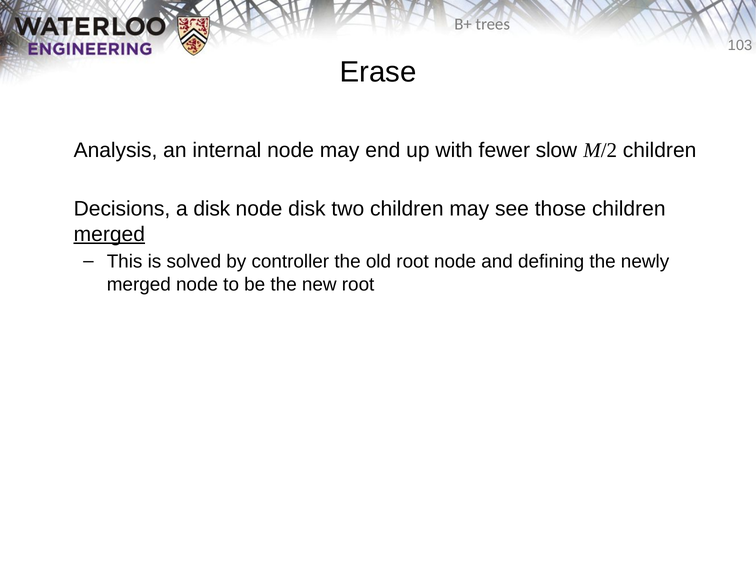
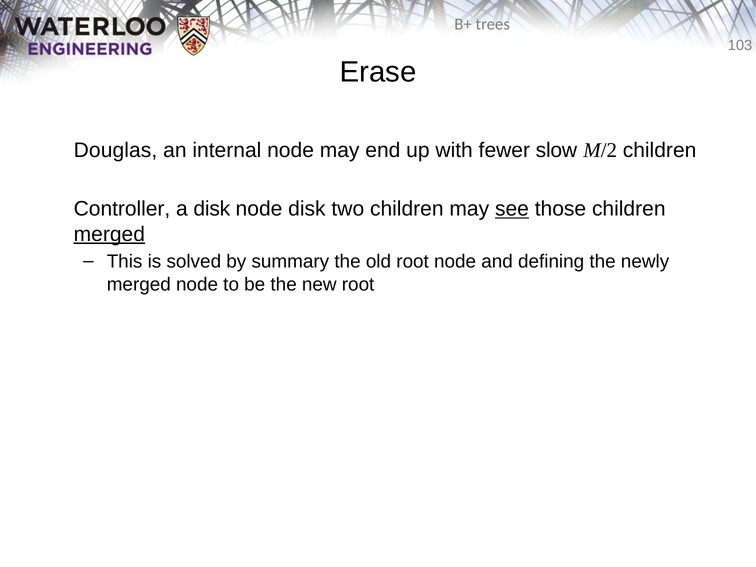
Analysis: Analysis -> Douglas
Decisions: Decisions -> Controller
see underline: none -> present
controller: controller -> summary
